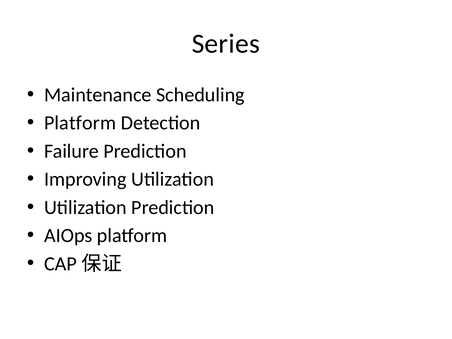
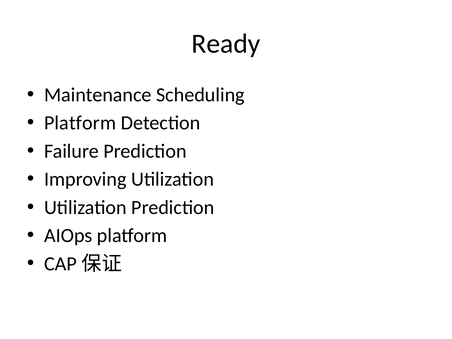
Series: Series -> Ready
